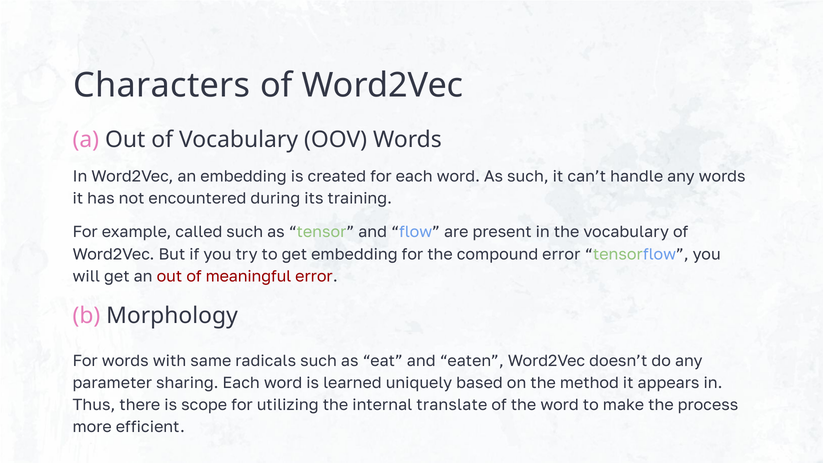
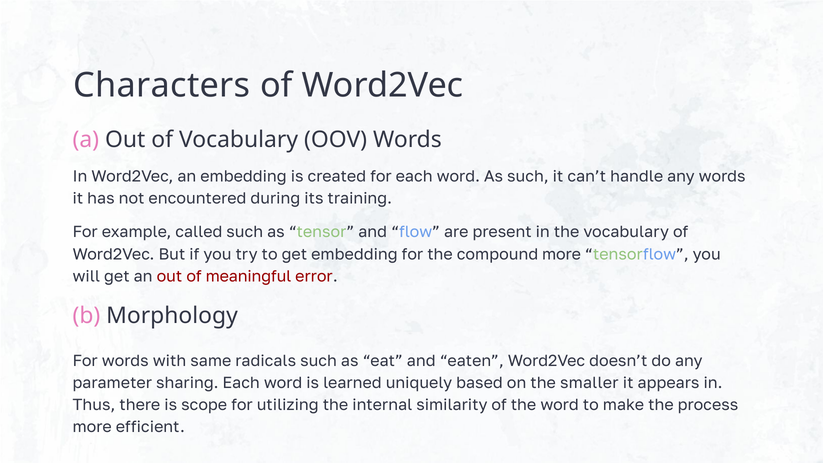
compound error: error -> more
method: method -> smaller
translate: translate -> similarity
